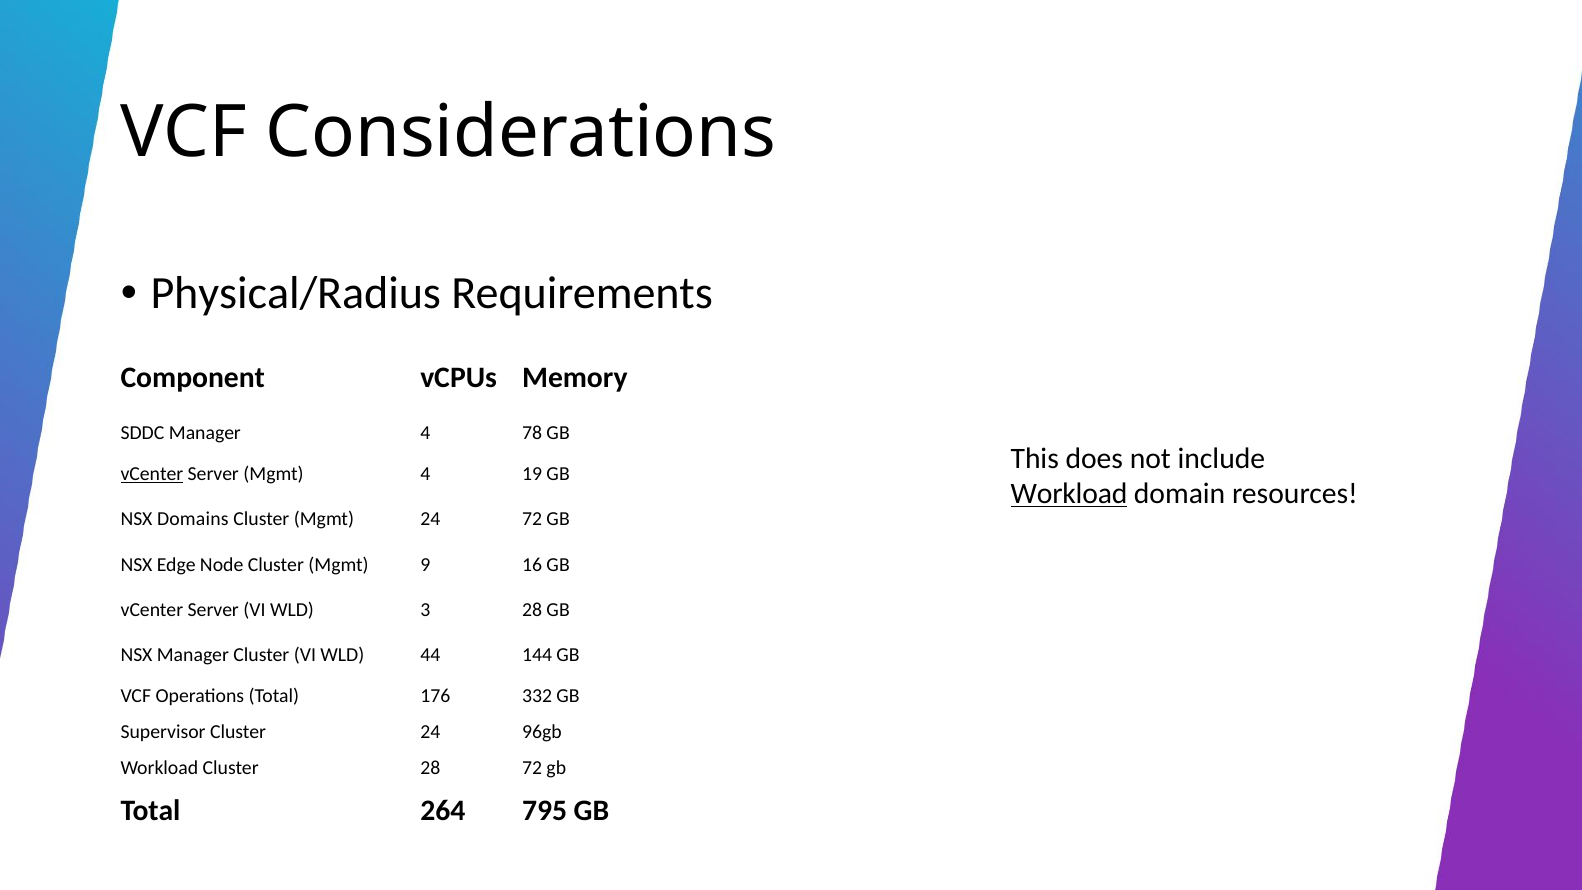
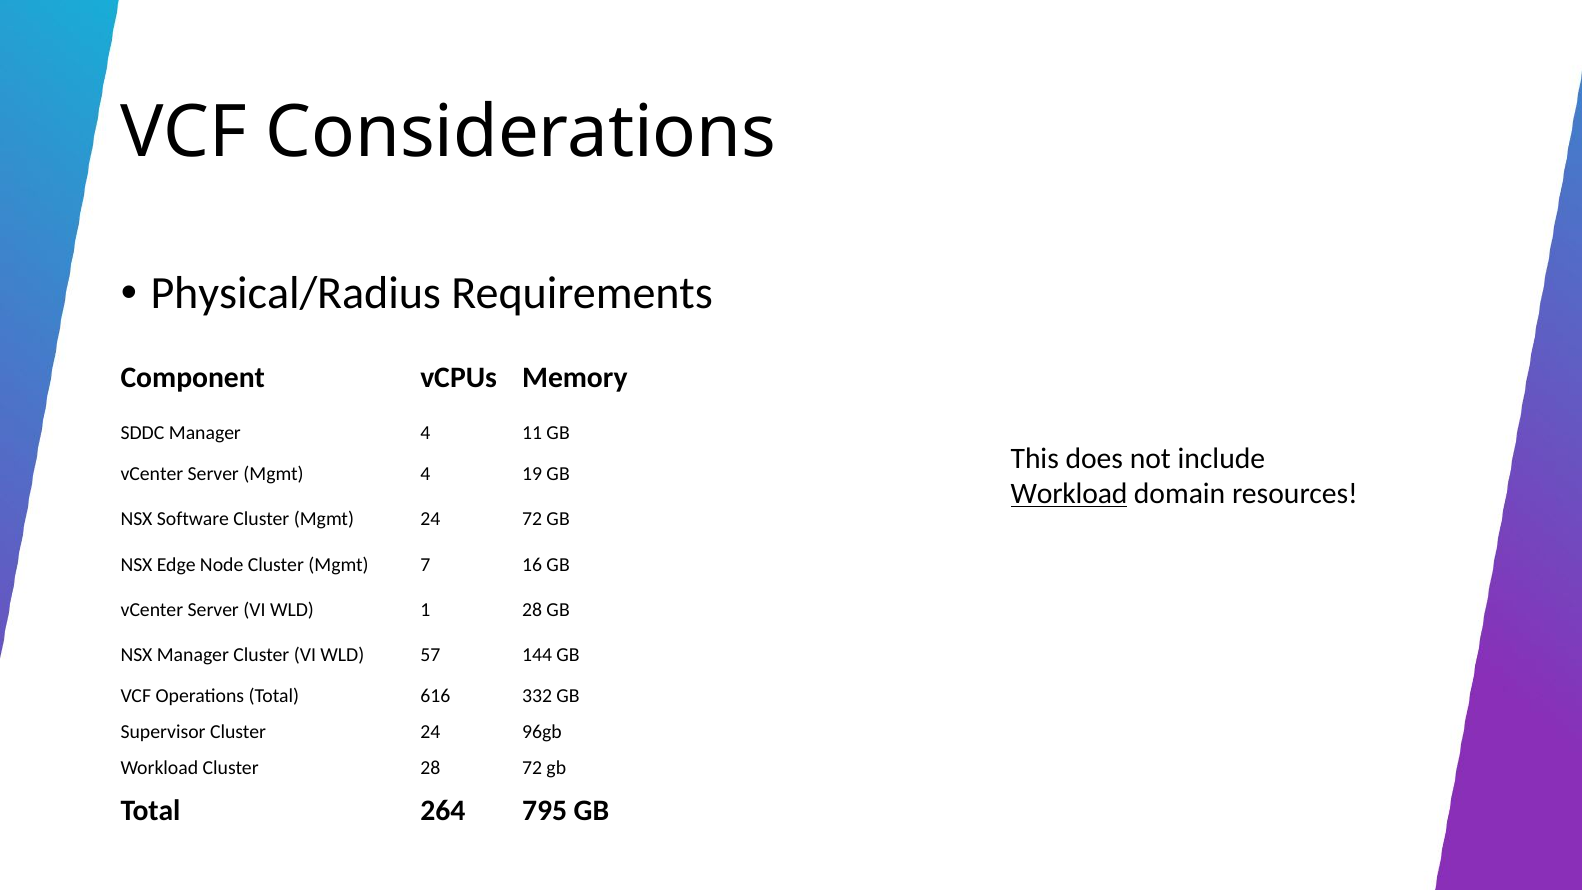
78: 78 -> 11
vCenter at (152, 474) underline: present -> none
Domains: Domains -> Software
9: 9 -> 7
3: 3 -> 1
44: 44 -> 57
176: 176 -> 616
